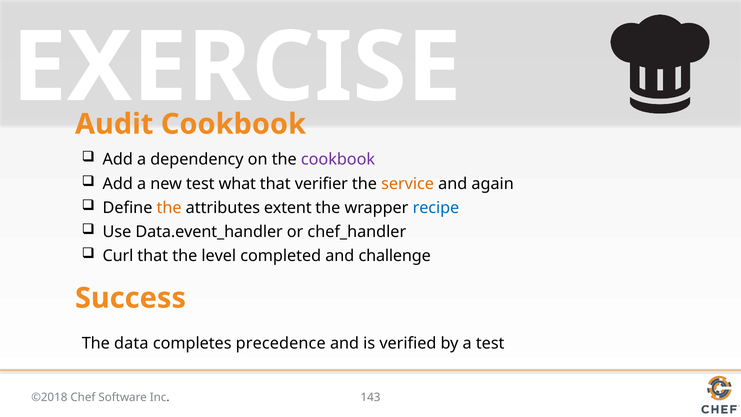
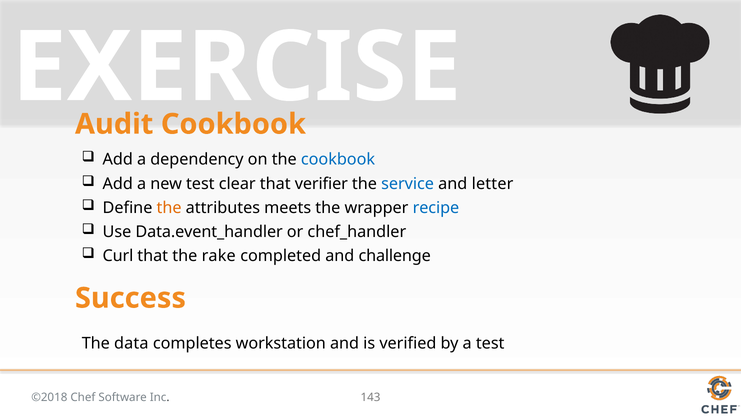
cookbook at (338, 160) colour: purple -> blue
what: what -> clear
service colour: orange -> blue
again: again -> letter
extent: extent -> meets
level: level -> rake
precedence: precedence -> workstation
